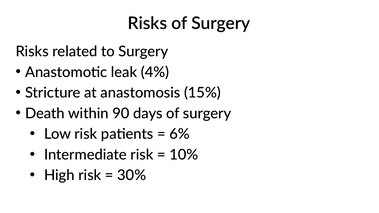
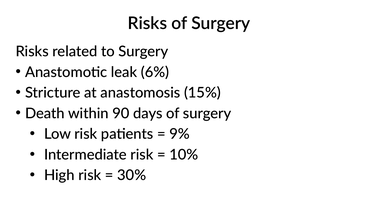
4%: 4% -> 6%
6%: 6% -> 9%
